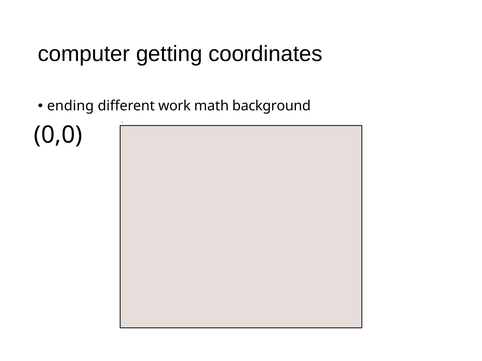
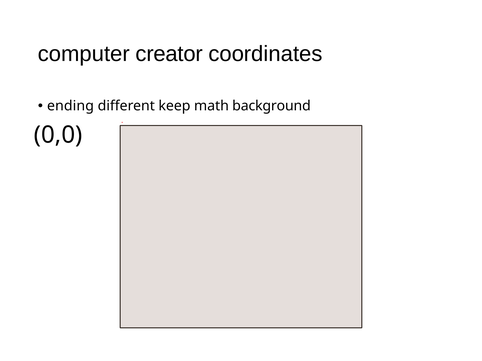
getting: getting -> creator
work: work -> keep
